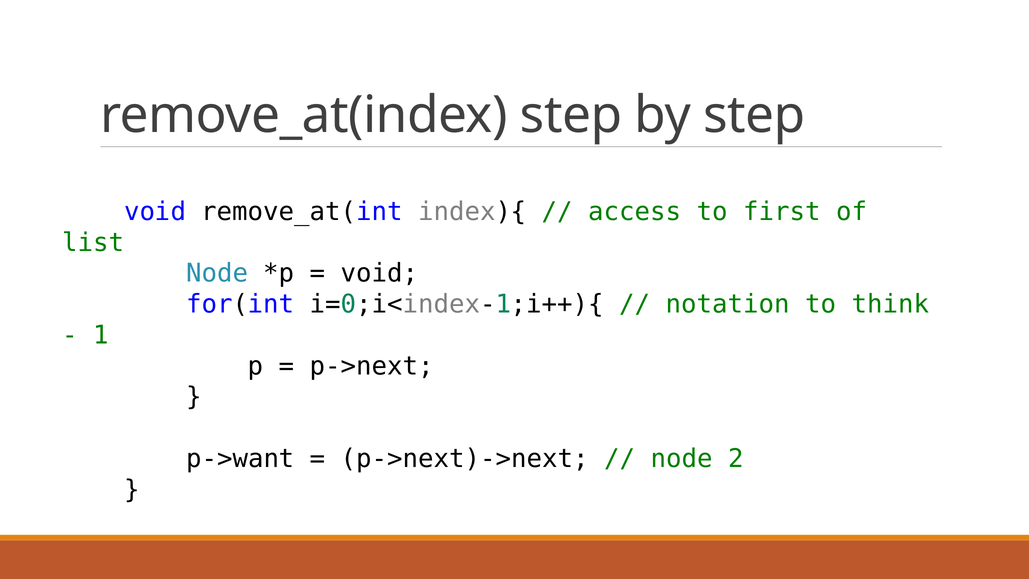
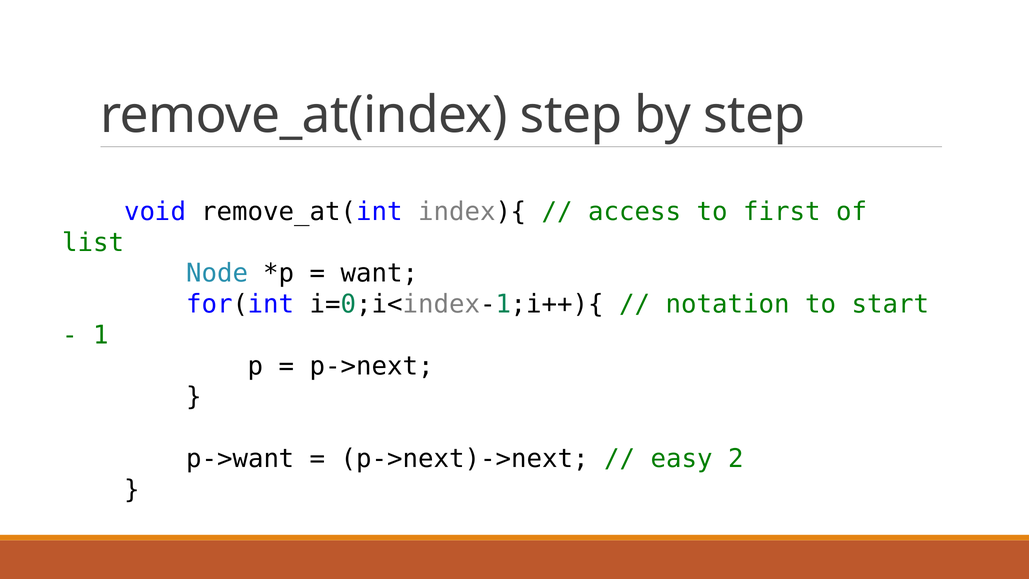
void at (380, 273): void -> want
think: think -> start
node at (682, 459): node -> easy
